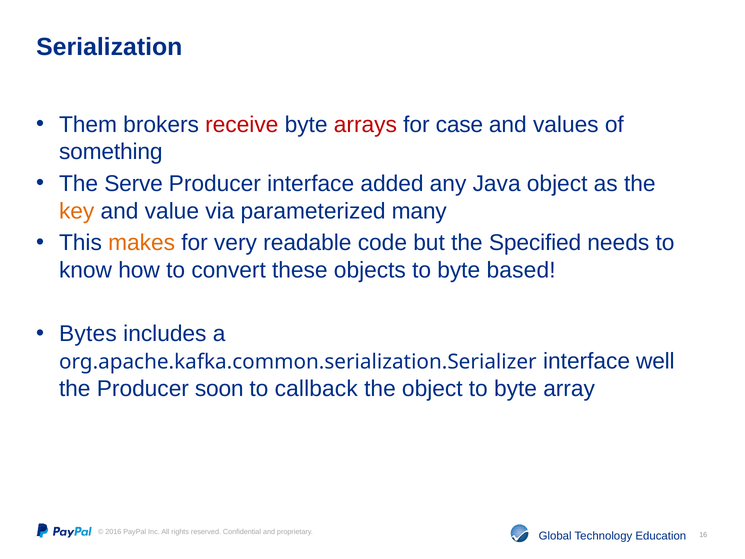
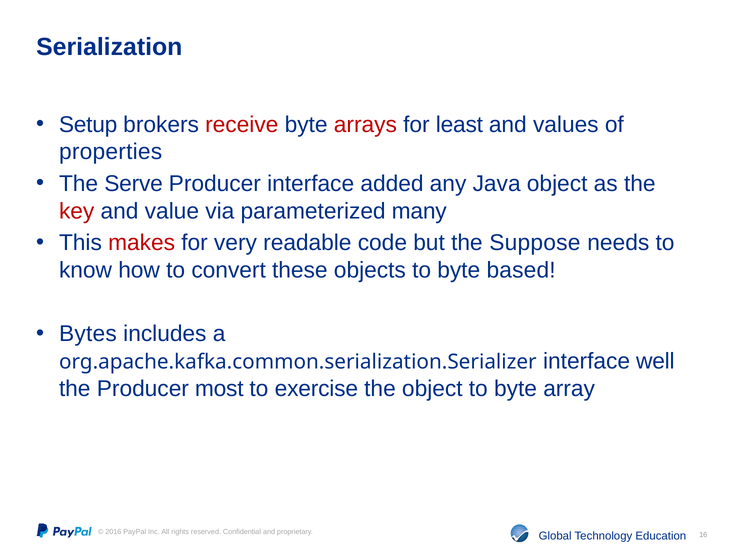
Them: Them -> Setup
case: case -> least
something: something -> properties
key colour: orange -> red
makes colour: orange -> red
Specified: Specified -> Suppose
soon: soon -> most
callback: callback -> exercise
